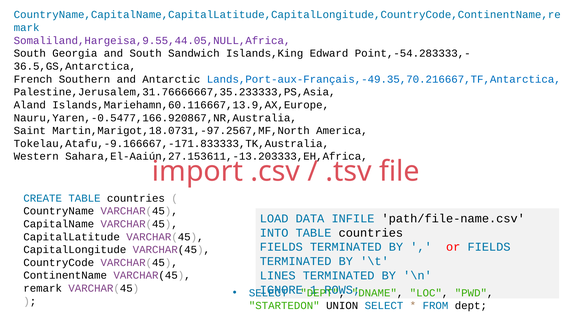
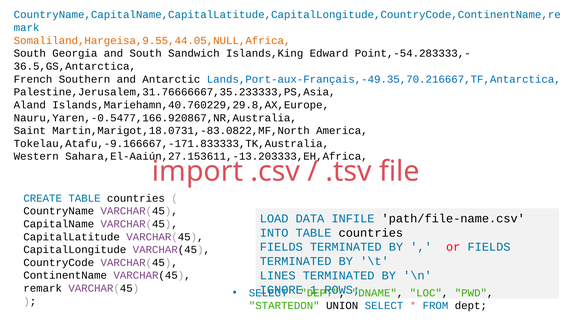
Somaliland,Hargeisa,9.55,44.05,NULL,Africa colour: purple -> orange
Islands,Mariehamn,60.116667,13.9,AX,Europe: Islands,Mariehamn,60.116667,13.9,AX,Europe -> Islands,Mariehamn,40.760229,29.8,AX,Europe
Martin,Marigot,18.0731,-97.2567,MF,North: Martin,Marigot,18.0731,-97.2567,MF,North -> Martin,Marigot,18.0731,-83.0822,MF,North
